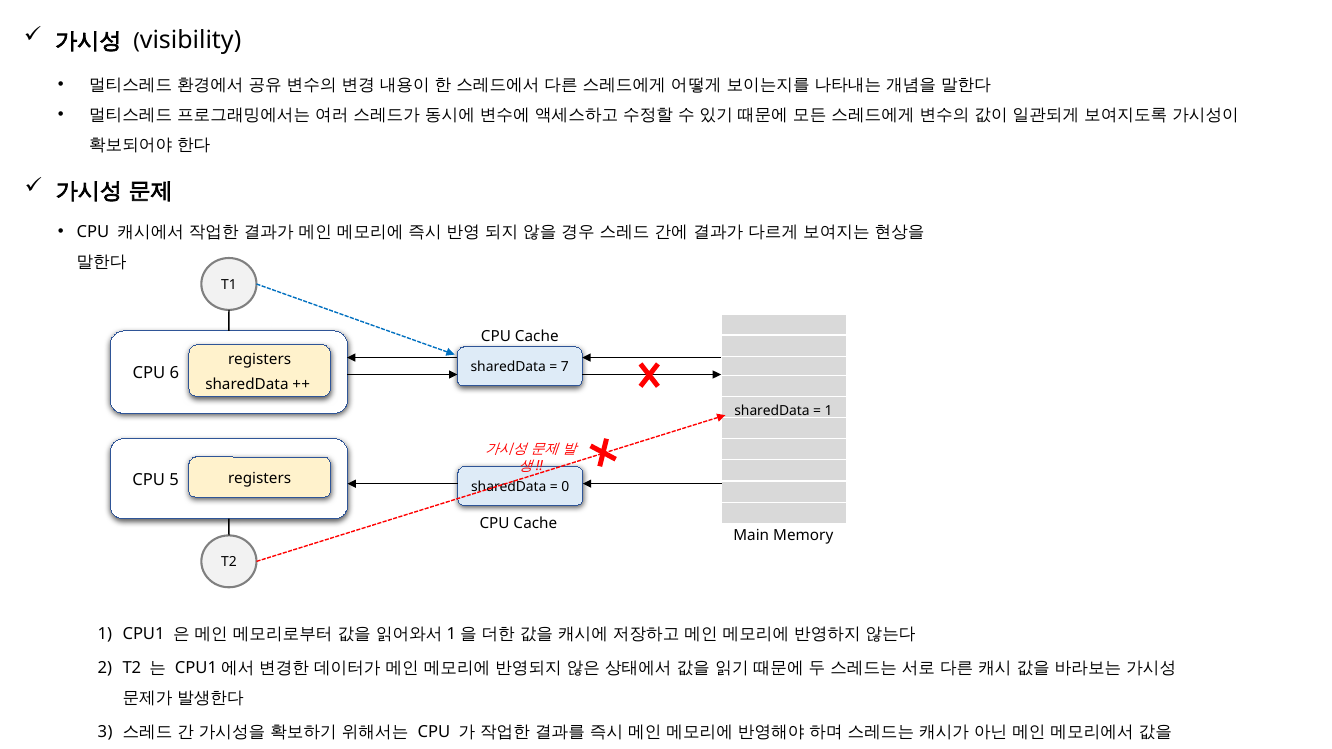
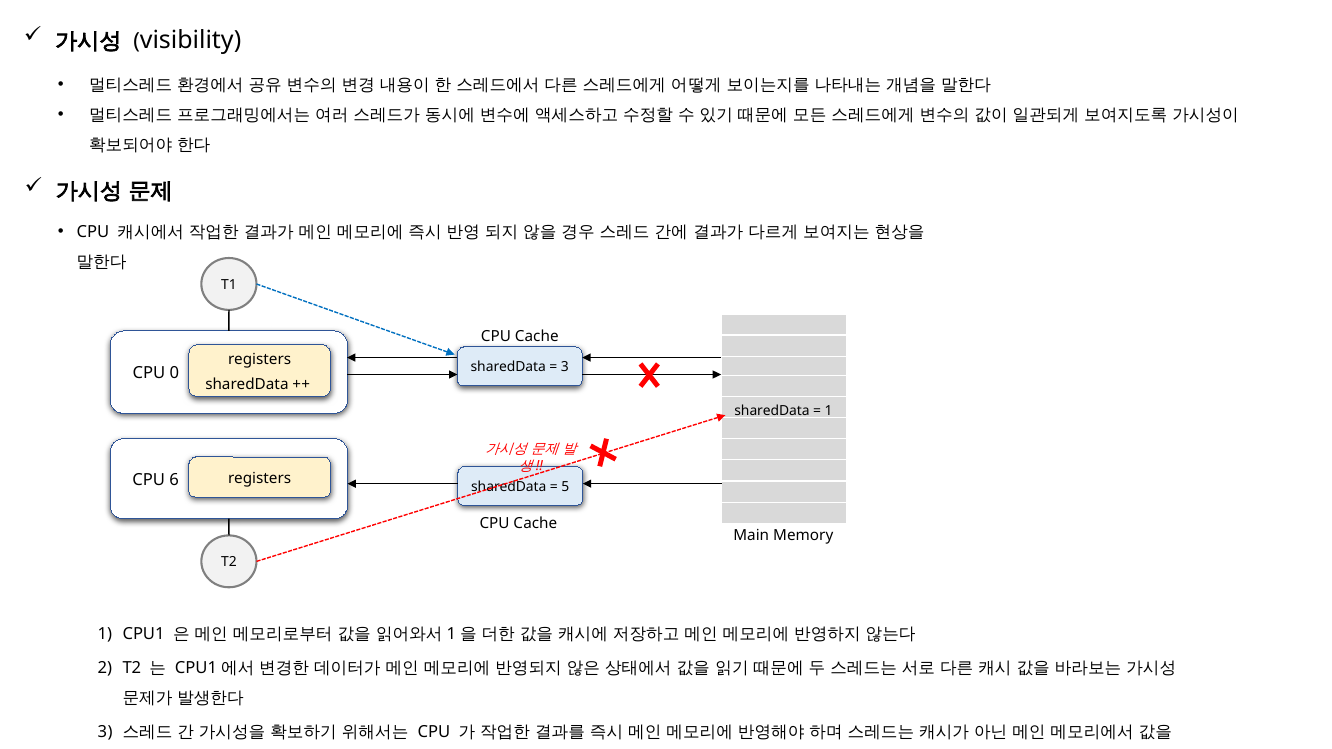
6: 6 -> 0
7 at (565, 367): 7 -> 3
5: 5 -> 6
0: 0 -> 5
